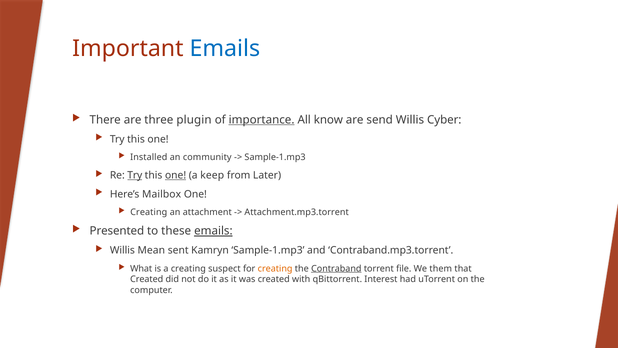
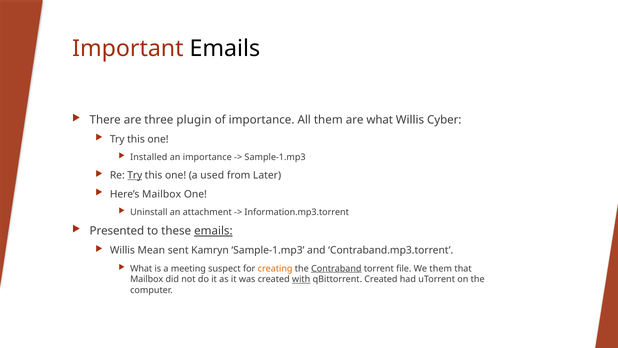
Emails at (225, 49) colour: blue -> black
importance at (262, 120) underline: present -> none
All know: know -> them
are send: send -> what
an community: community -> importance
one at (176, 175) underline: present -> none
keep: keep -> used
Creating at (149, 212): Creating -> Uninstall
Attachment.mp3.torrent: Attachment.mp3.torrent -> Information.mp3.torrent
a creating: creating -> meeting
Created at (147, 279): Created -> Mailbox
with underline: none -> present
qBittorrent Interest: Interest -> Created
